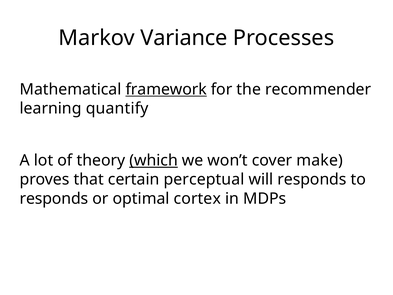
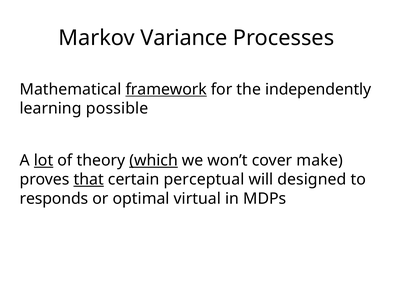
recommender: recommender -> independently
quantify: quantify -> possible
lot underline: none -> present
that underline: none -> present
will responds: responds -> designed
cortex: cortex -> virtual
